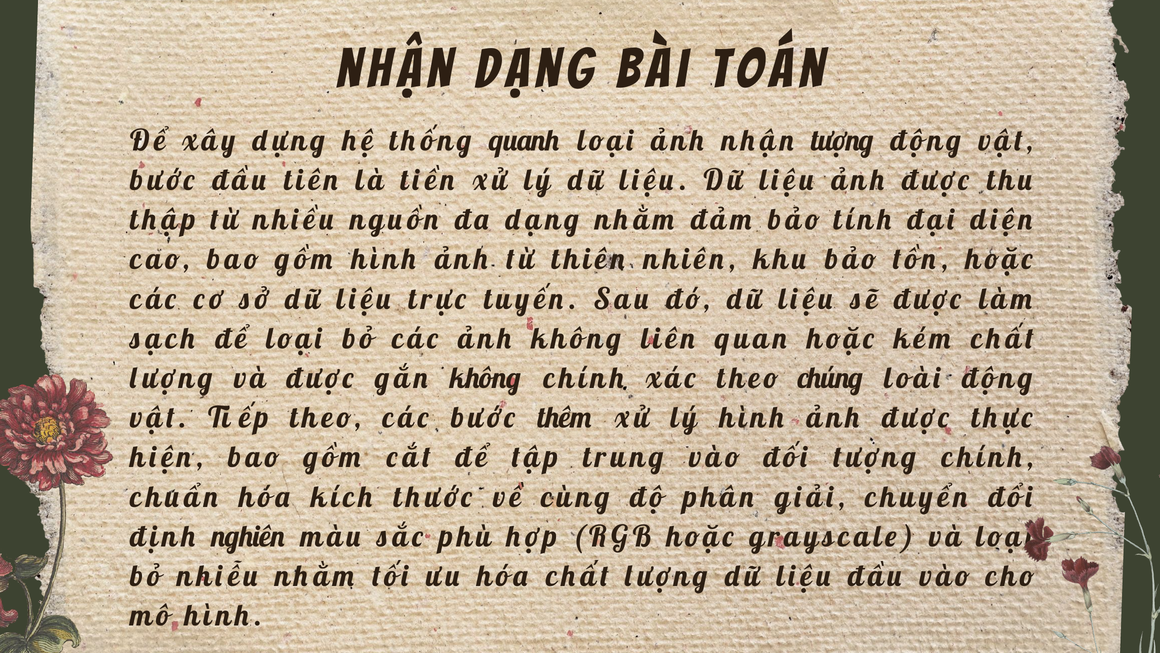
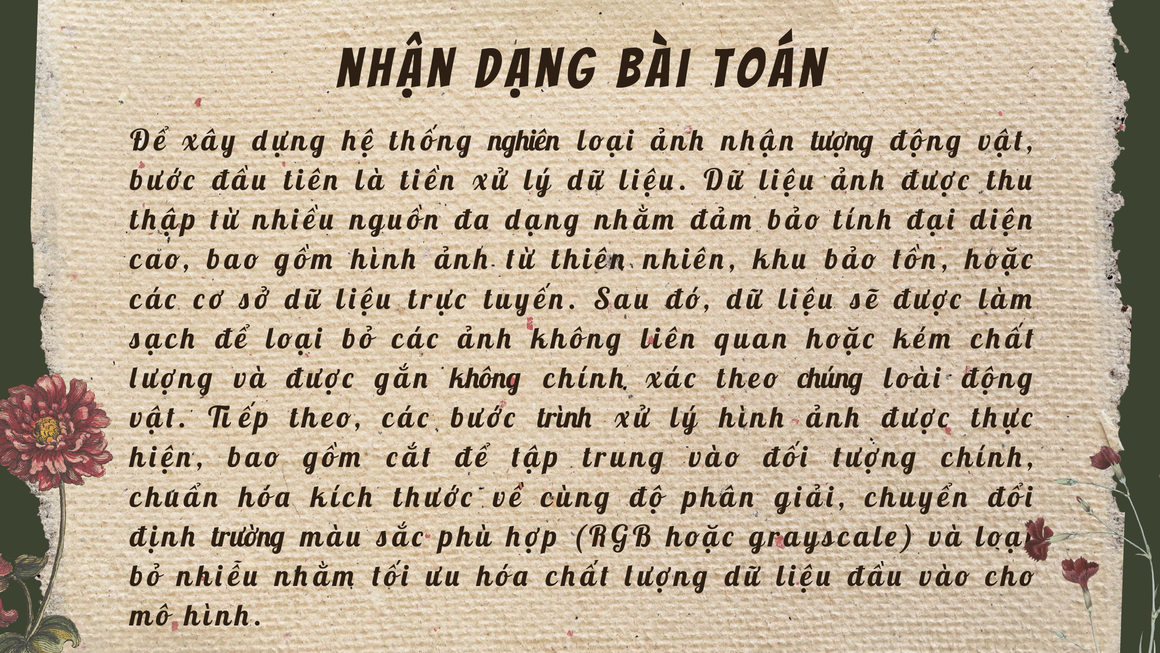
quanh: quanh -> nghiên
thêm: thêm -> trình
nghiên: nghiên -> trường
